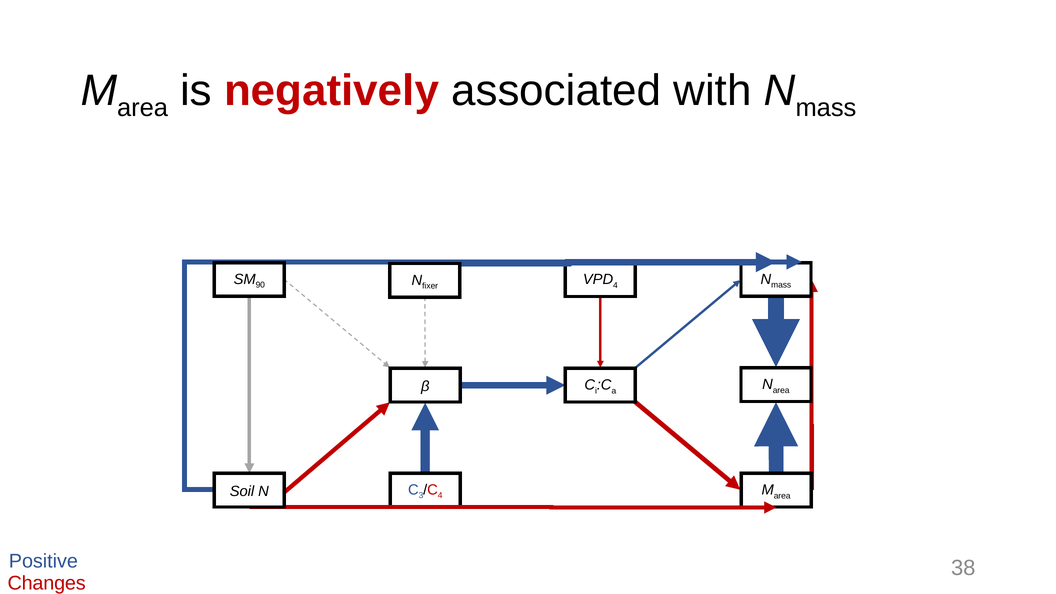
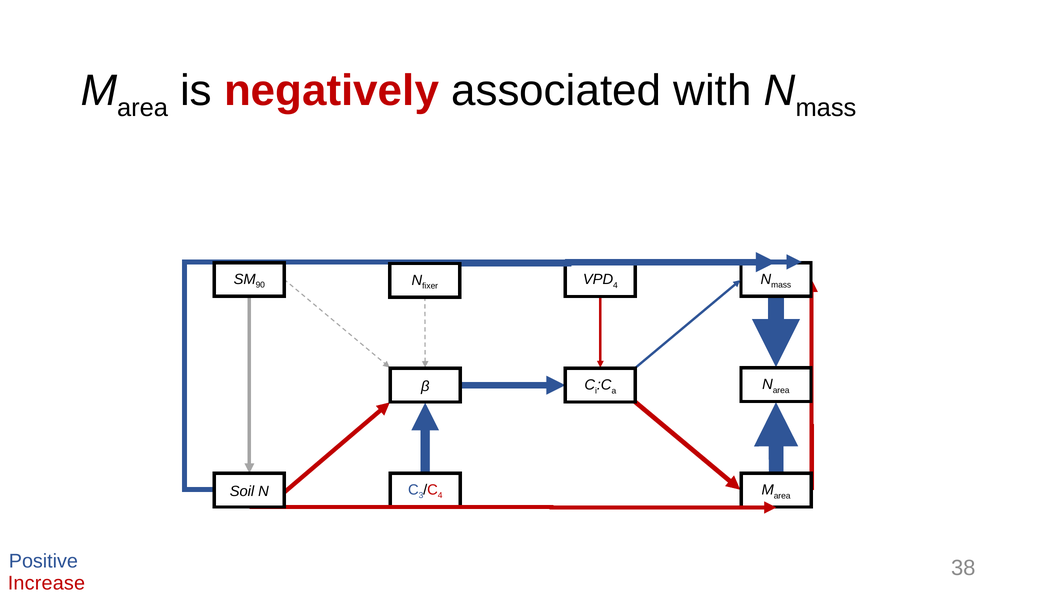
Changes: Changes -> Increase
